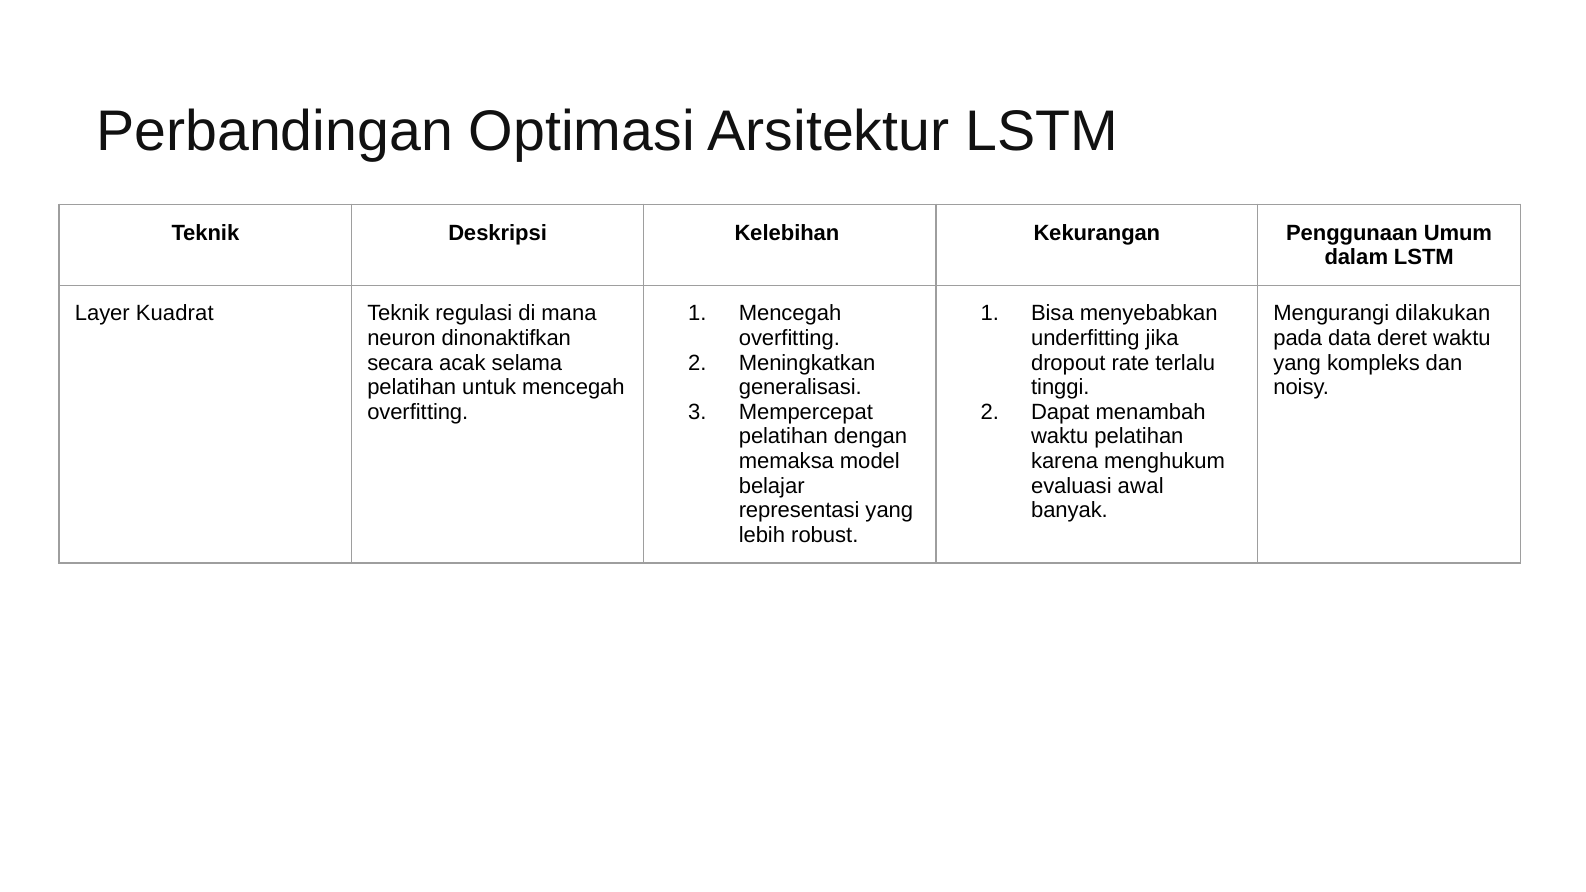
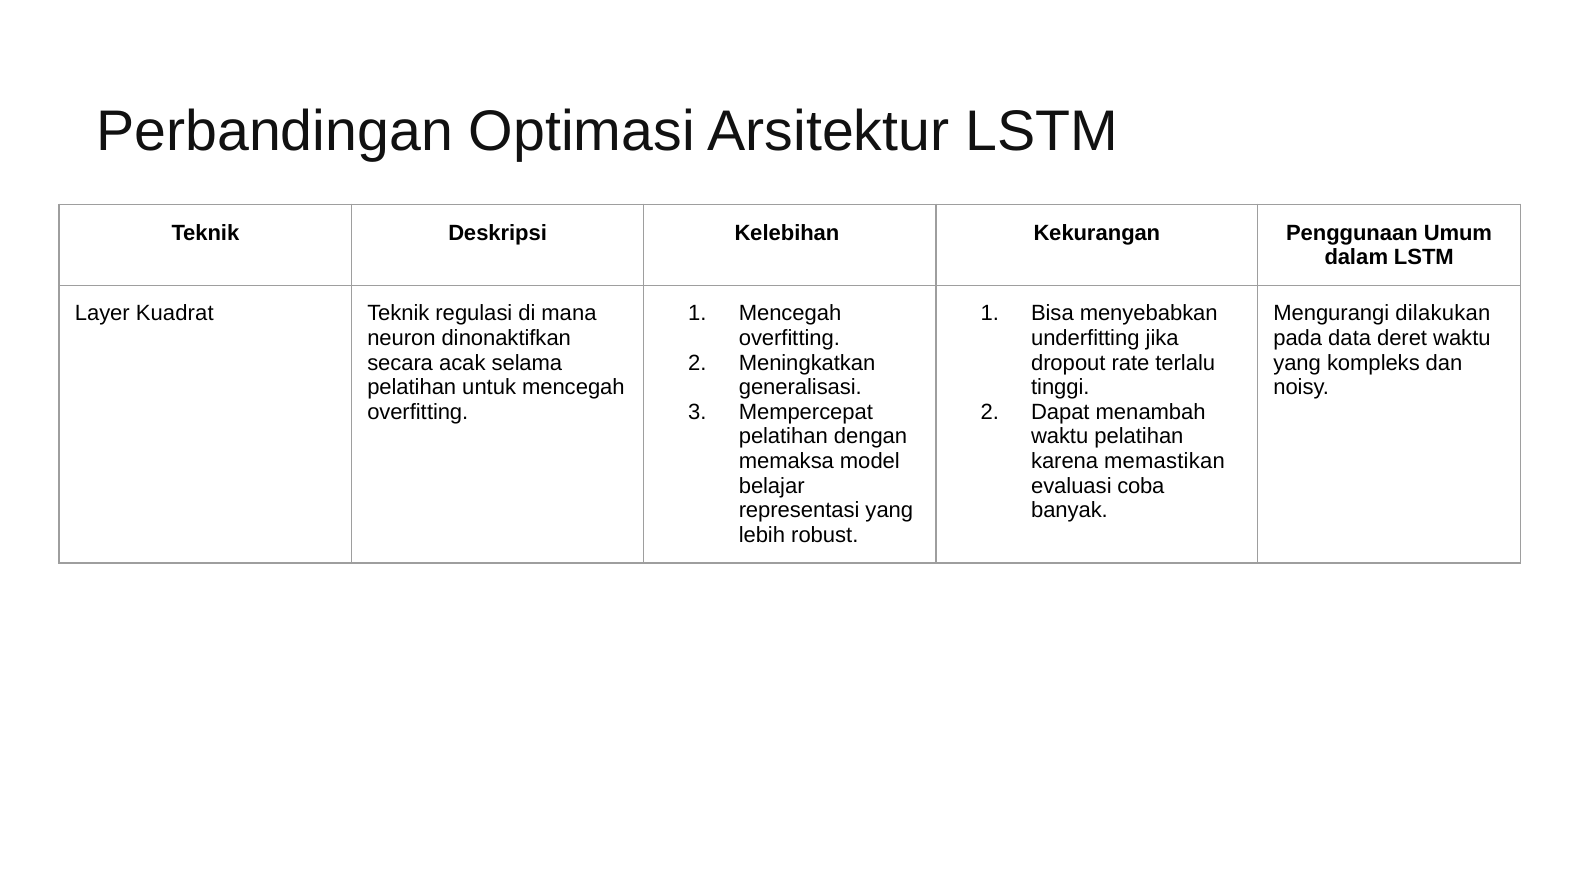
menghukum: menghukum -> memastikan
awal: awal -> coba
